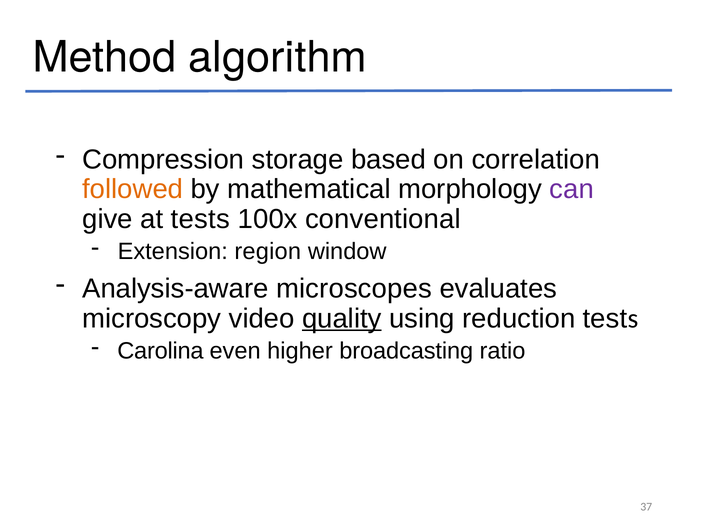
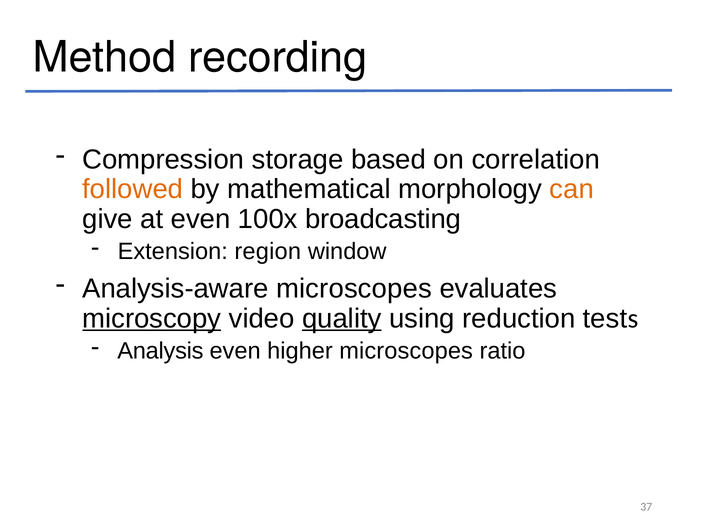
algorithm: algorithm -> recording
can colour: purple -> orange
at tests: tests -> even
conventional: conventional -> broadcasting
microscopy underline: none -> present
Carolina: Carolina -> Analysis
higher broadcasting: broadcasting -> microscopes
